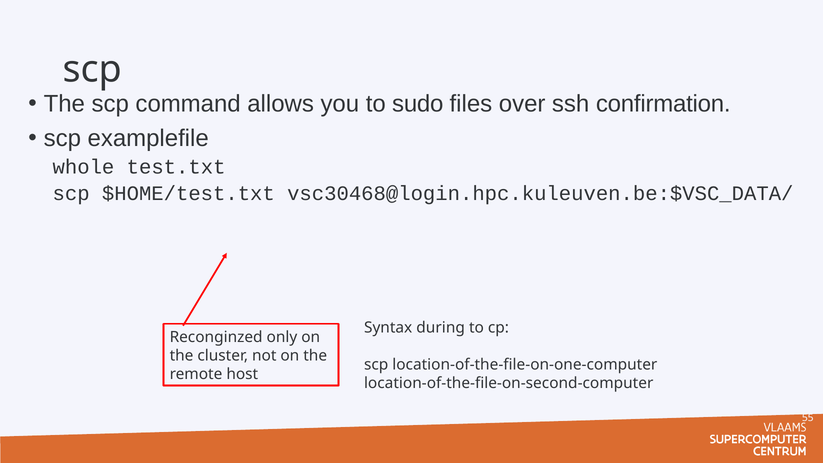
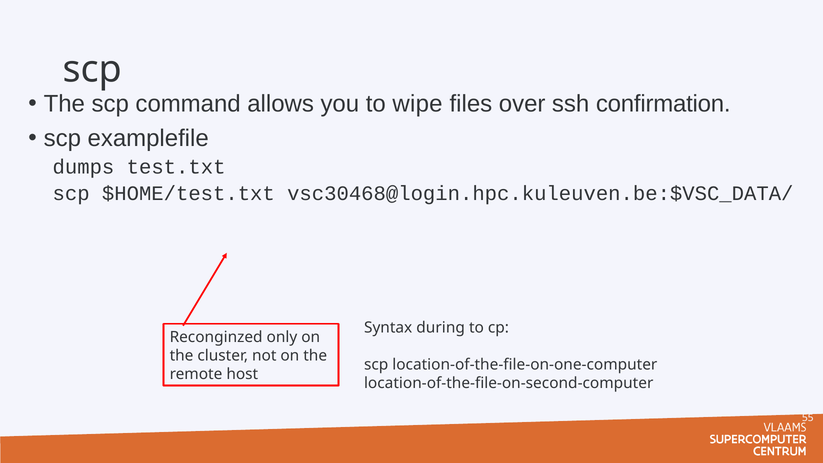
sudo: sudo -> wipe
whole: whole -> dumps
